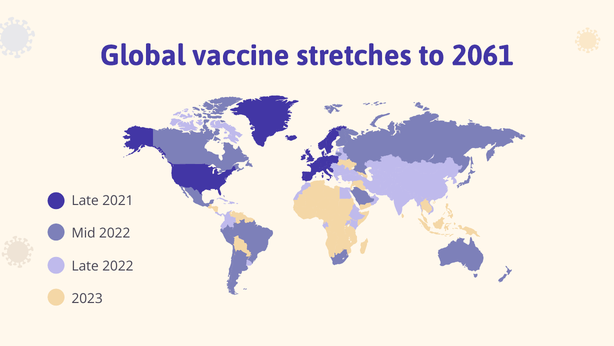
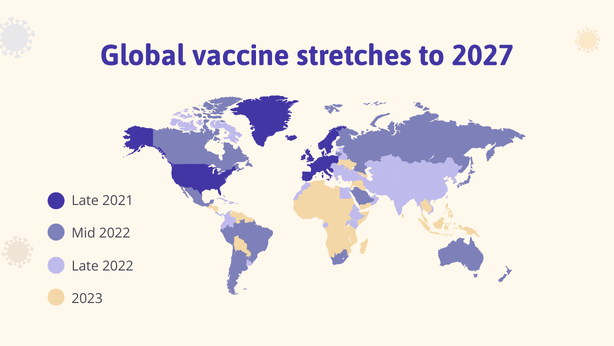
2061: 2061 -> 2027
